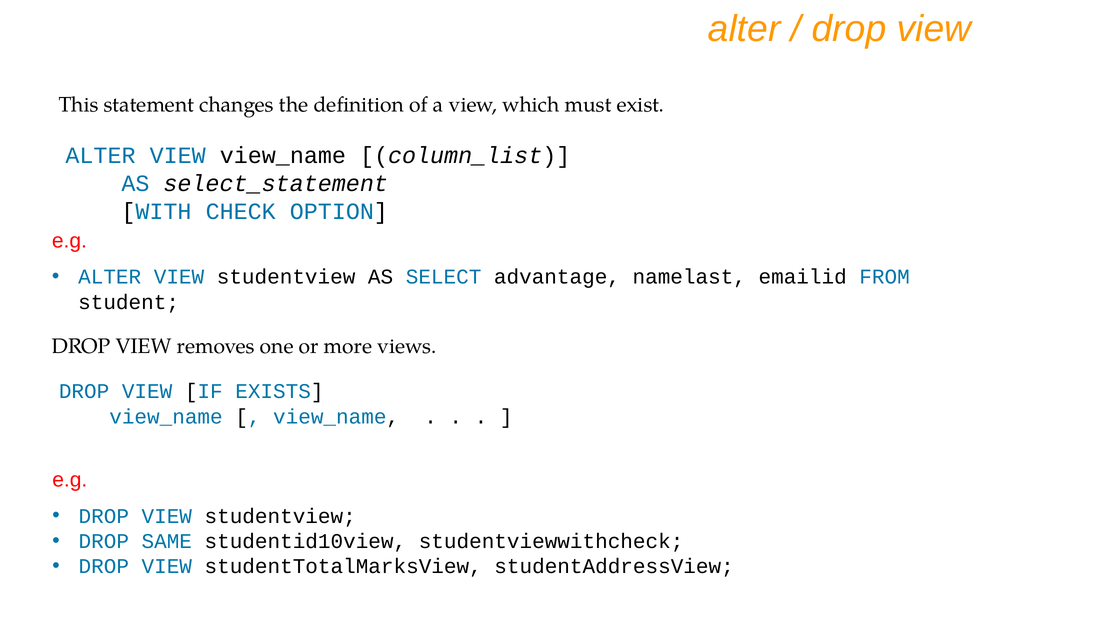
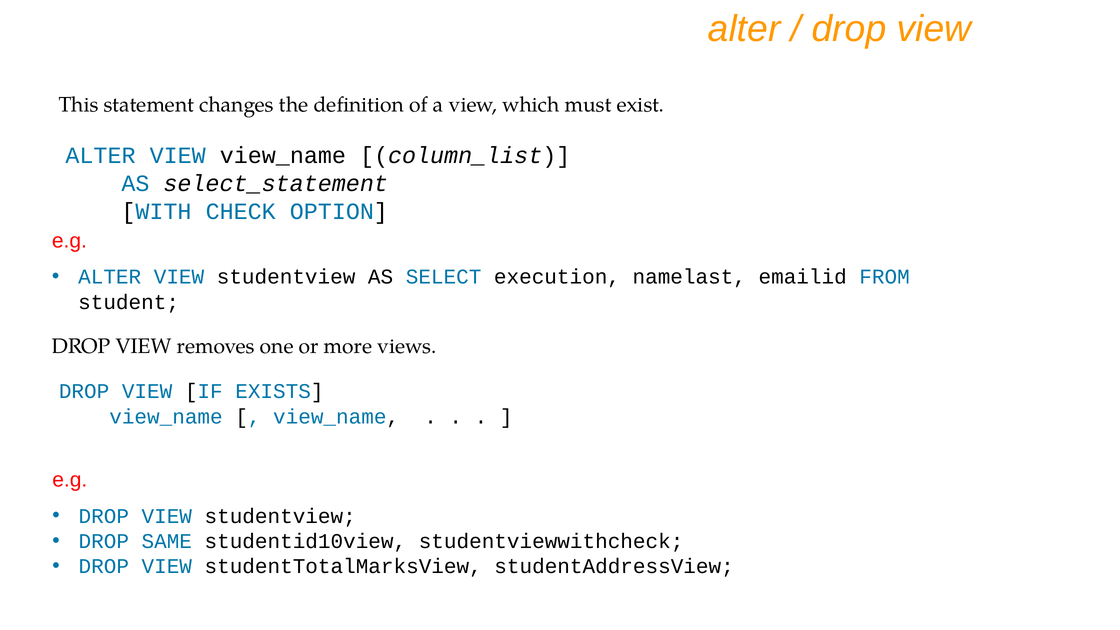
advantage: advantage -> execution
